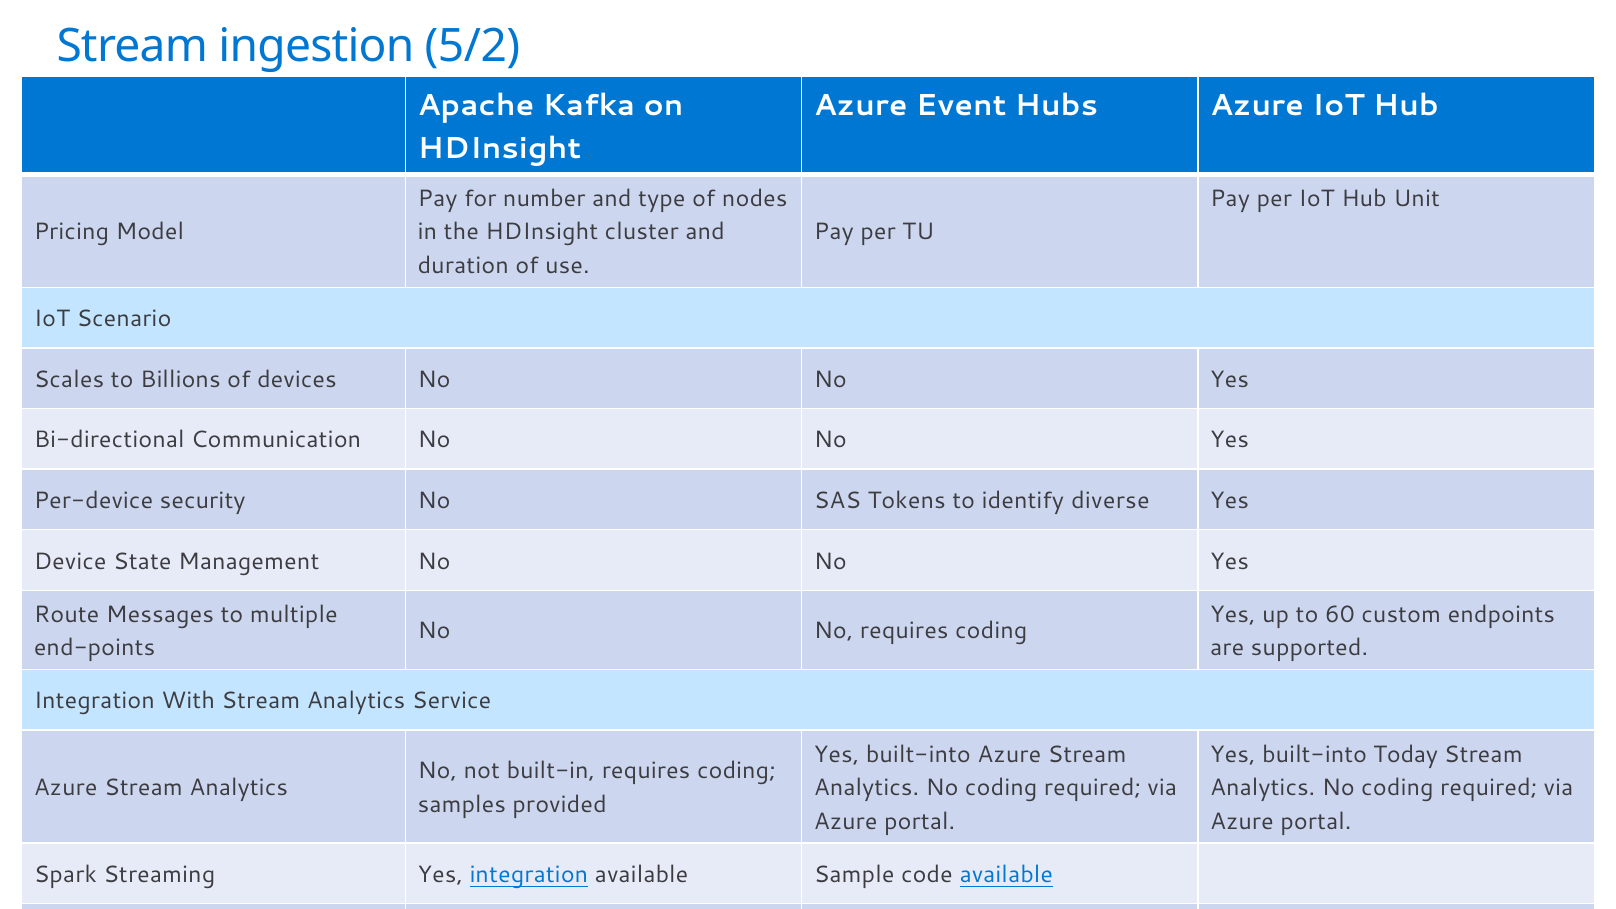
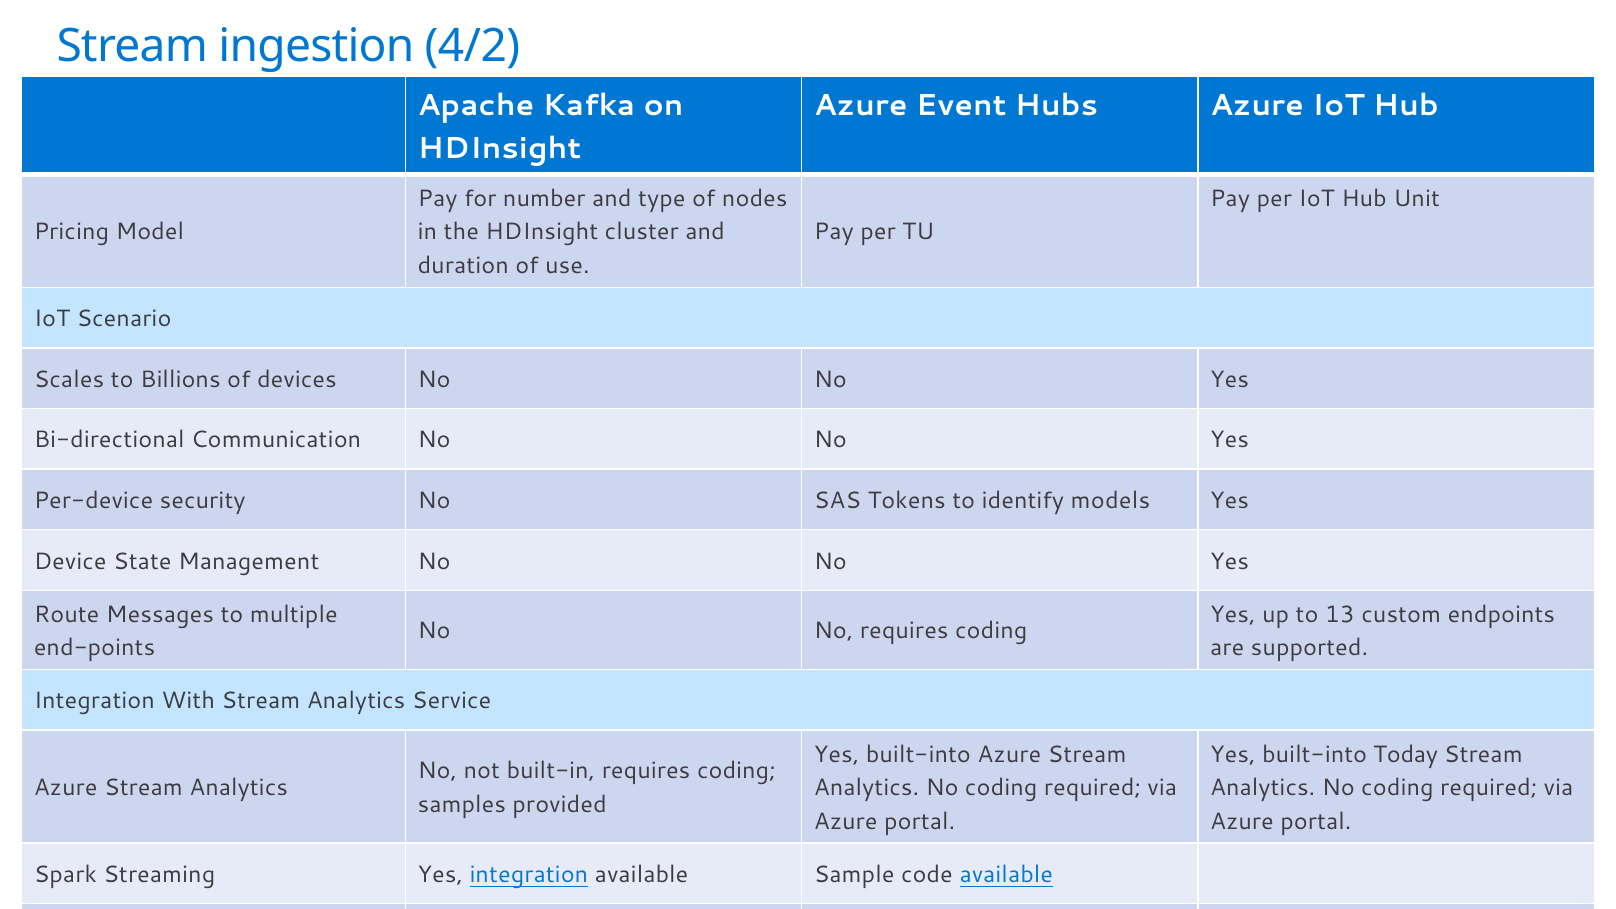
5/2: 5/2 -> 4/2
diverse: diverse -> models
60: 60 -> 13
